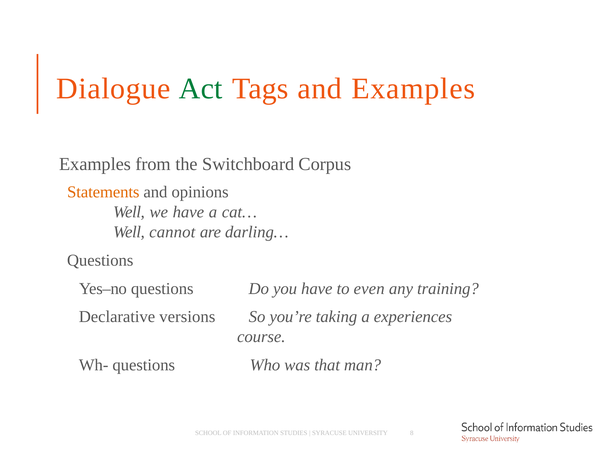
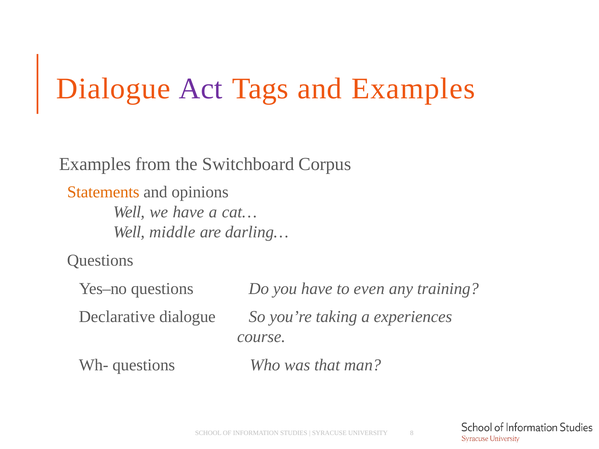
Act colour: green -> purple
cannot: cannot -> middle
Declarative versions: versions -> dialogue
